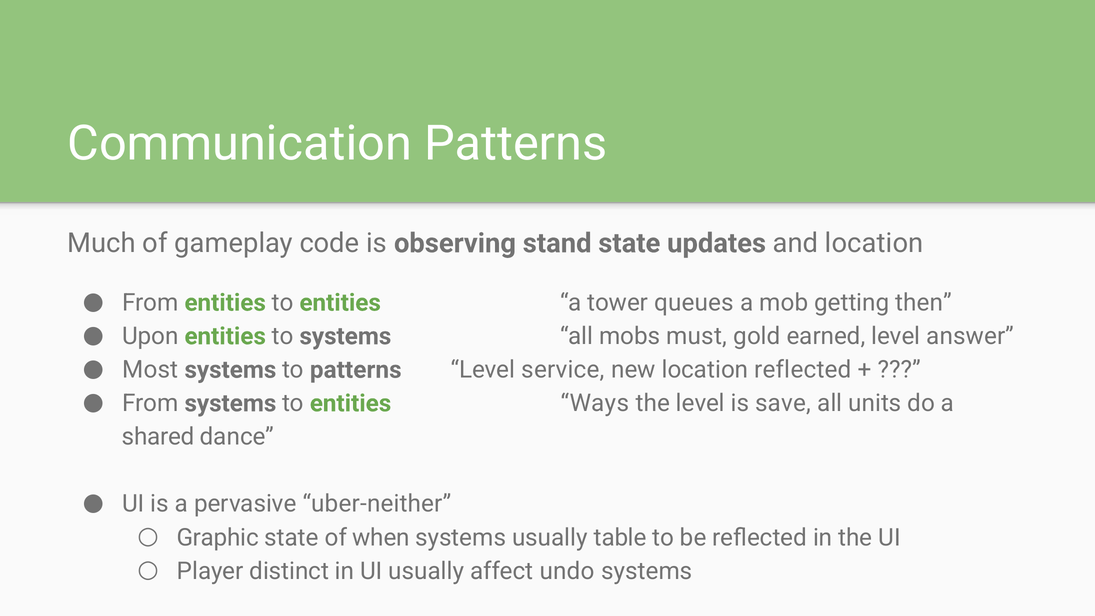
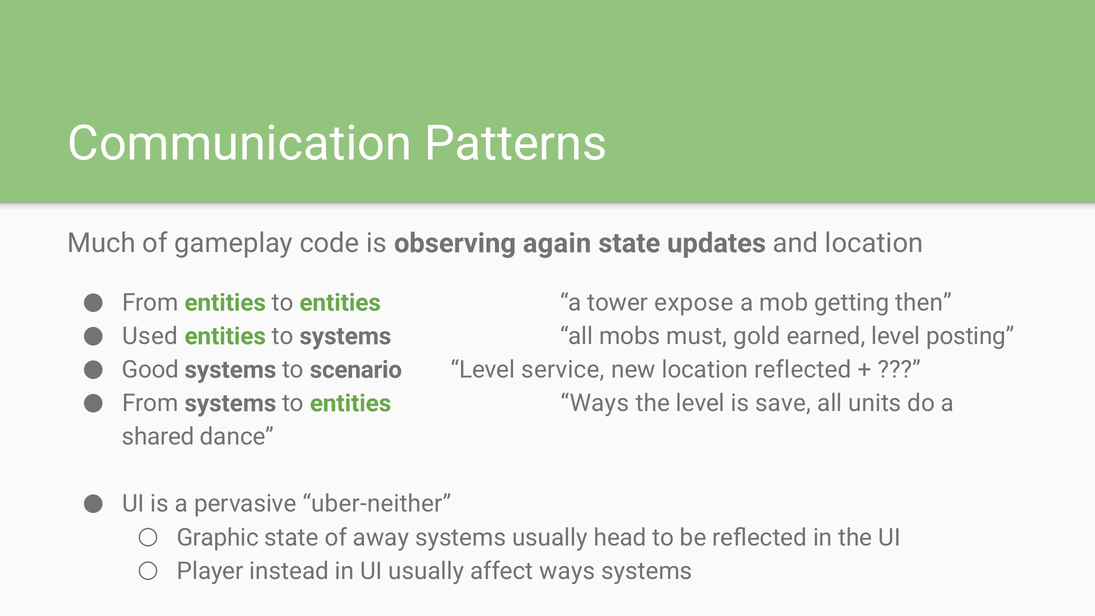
stand: stand -> again
queues: queues -> expose
Upon: Upon -> Used
answer: answer -> posting
Most: Most -> Good
to patterns: patterns -> scenario
when: when -> away
table: table -> head
distinct: distinct -> instead
affect undo: undo -> ways
